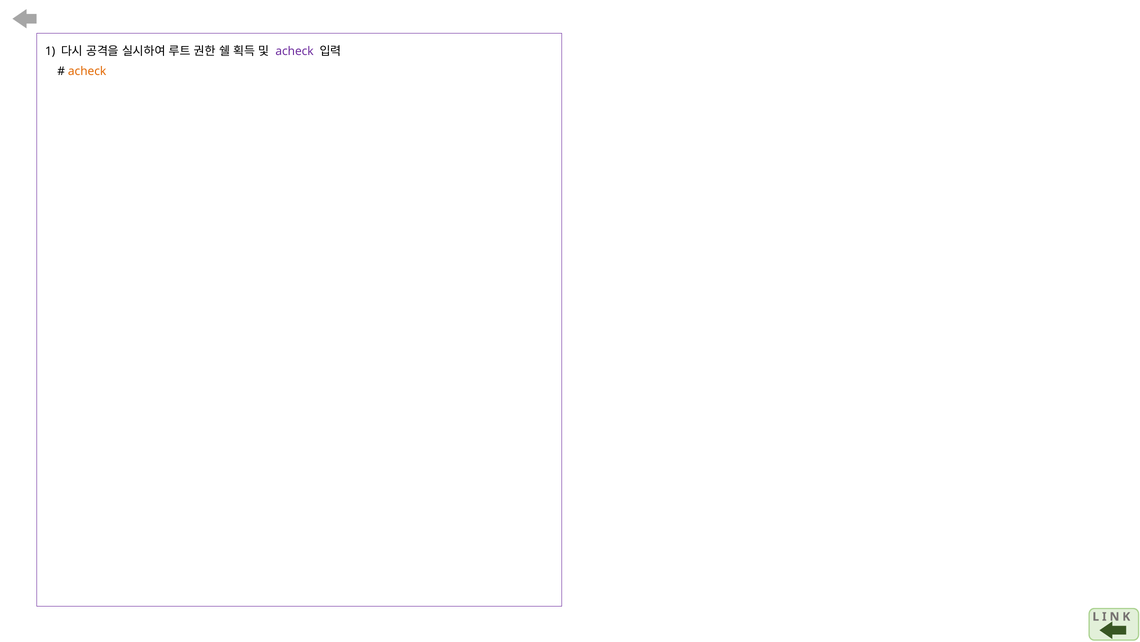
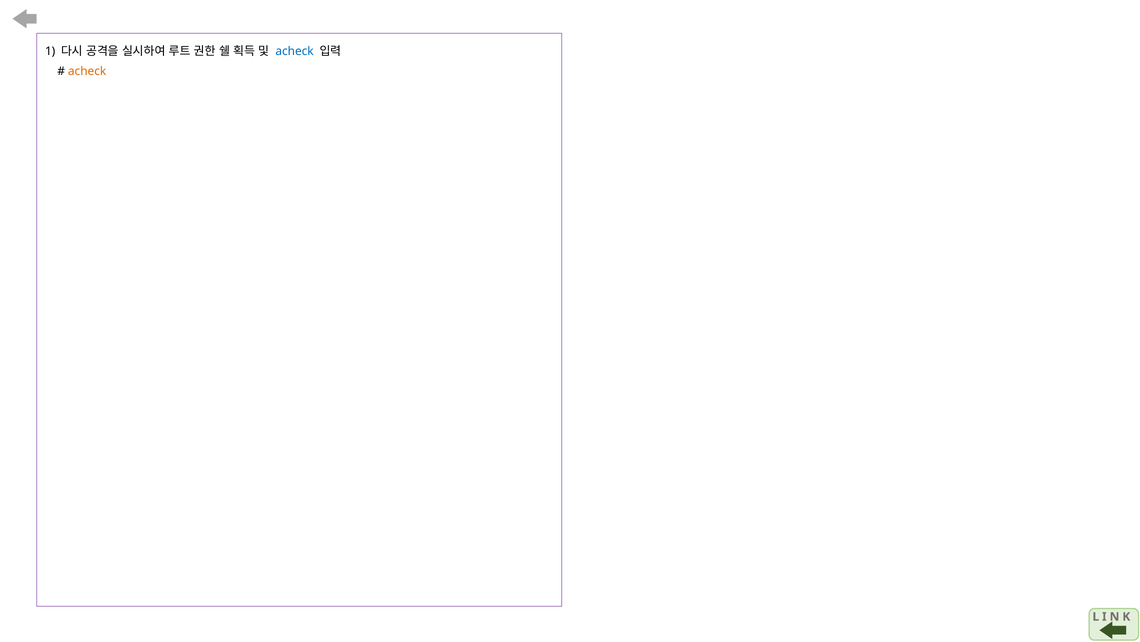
acheck at (295, 51) colour: purple -> blue
